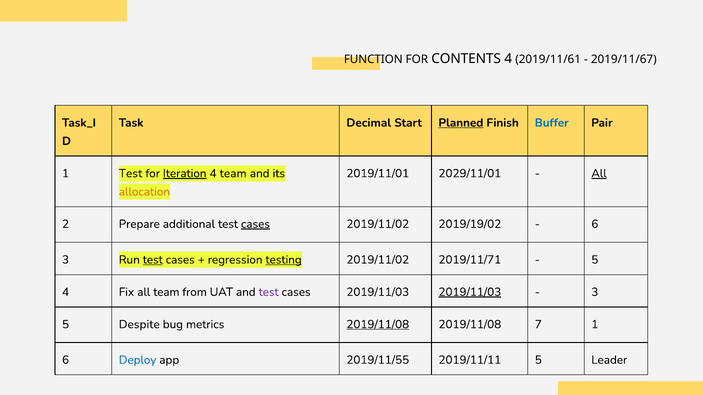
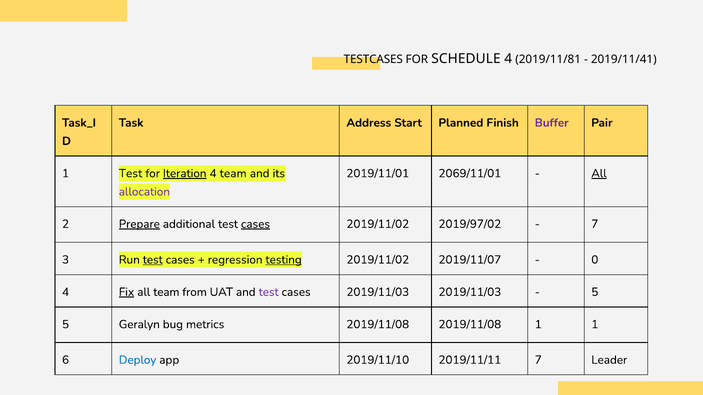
FUNCTION: FUNCTION -> TESTCASES
CONTENTS: CONTENTS -> SCHEDULE
2019/11/61: 2019/11/61 -> 2019/11/81
2019/11/67: 2019/11/67 -> 2019/11/41
Decimal: Decimal -> Address
Planned underline: present -> none
Buffer colour: blue -> purple
2029/11/01: 2029/11/01 -> 2069/11/01
allocation colour: orange -> purple
Prepare underline: none -> present
2019/19/02: 2019/19/02 -> 2019/97/02
6 at (595, 224): 6 -> 7
2019/11/71: 2019/11/71 -> 2019/11/07
5 at (595, 260): 5 -> 0
Fix underline: none -> present
2019/11/03 at (470, 292) underline: present -> none
3 at (595, 292): 3 -> 5
Despite: Despite -> Geralyn
2019/11/08 at (378, 325) underline: present -> none
2019/11/08 7: 7 -> 1
2019/11/55: 2019/11/55 -> 2019/11/10
2019/11/11 5: 5 -> 7
